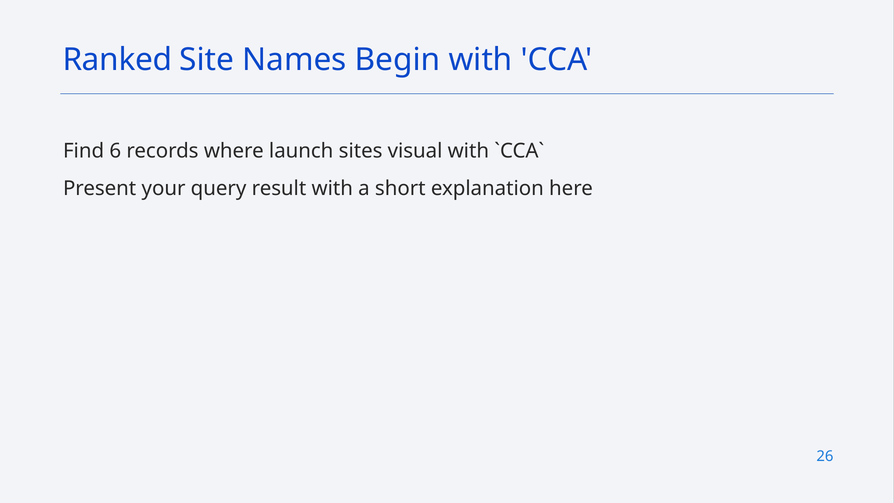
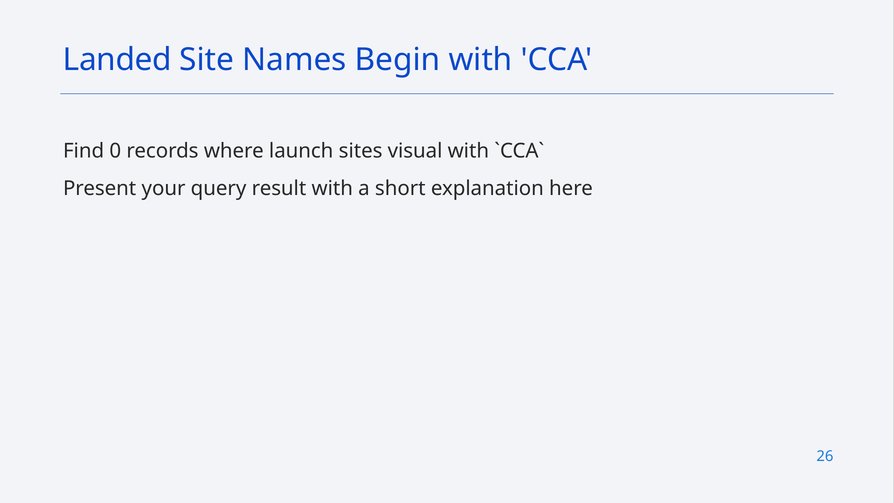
Ranked: Ranked -> Landed
6: 6 -> 0
